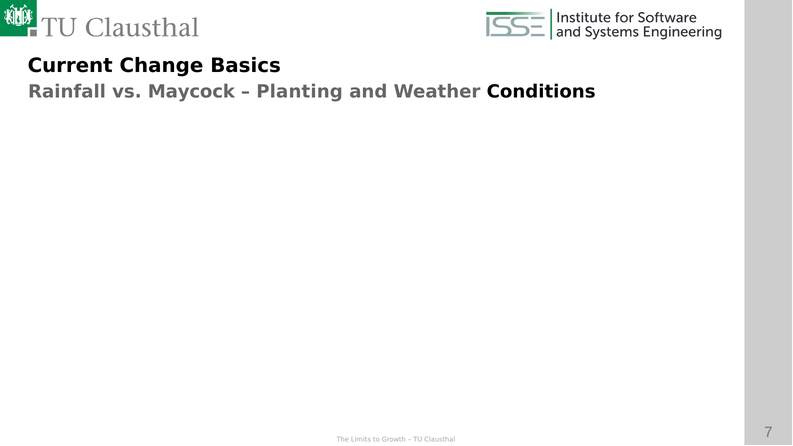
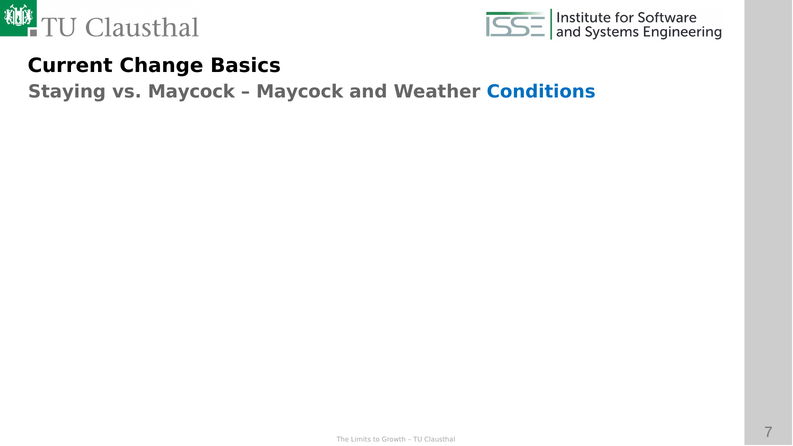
Rainfall: Rainfall -> Staying
Planting at (300, 92): Planting -> Maycock
Conditions colour: black -> blue
